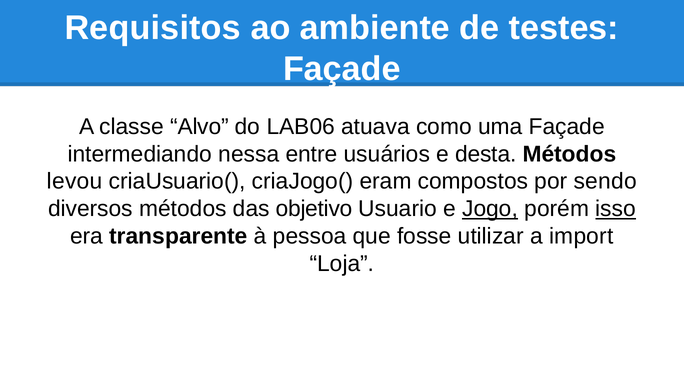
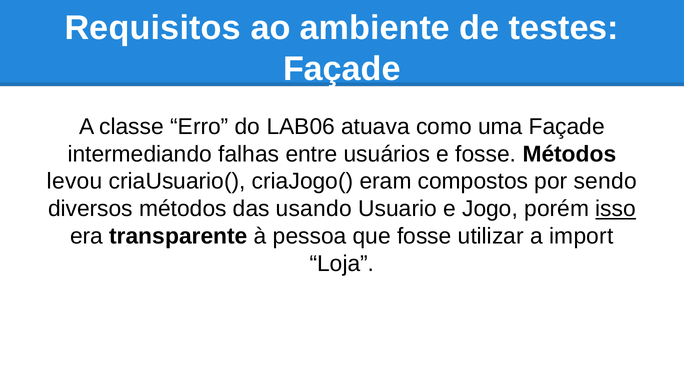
Alvo: Alvo -> Erro
nessa: nessa -> falhas
e desta: desta -> fosse
objetivo: objetivo -> usando
Jogo underline: present -> none
